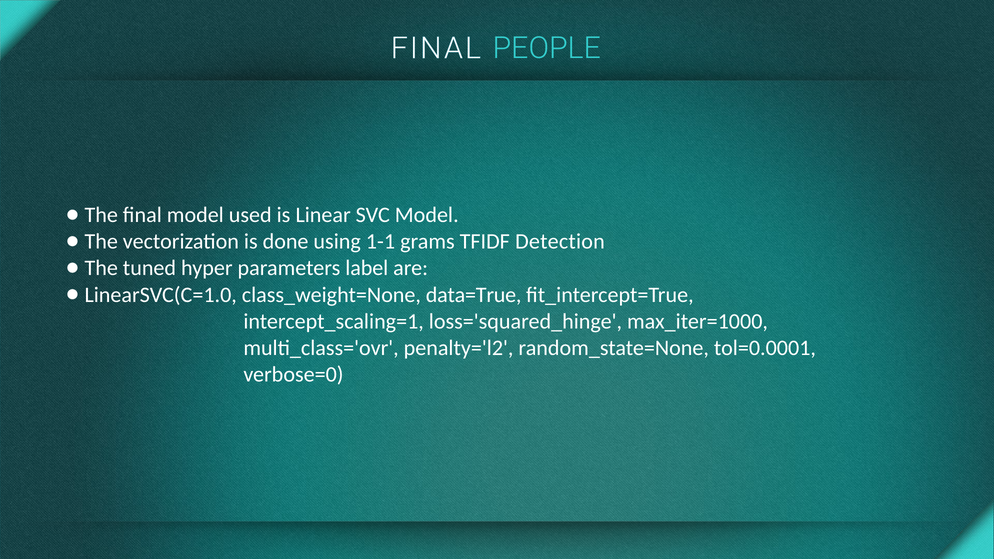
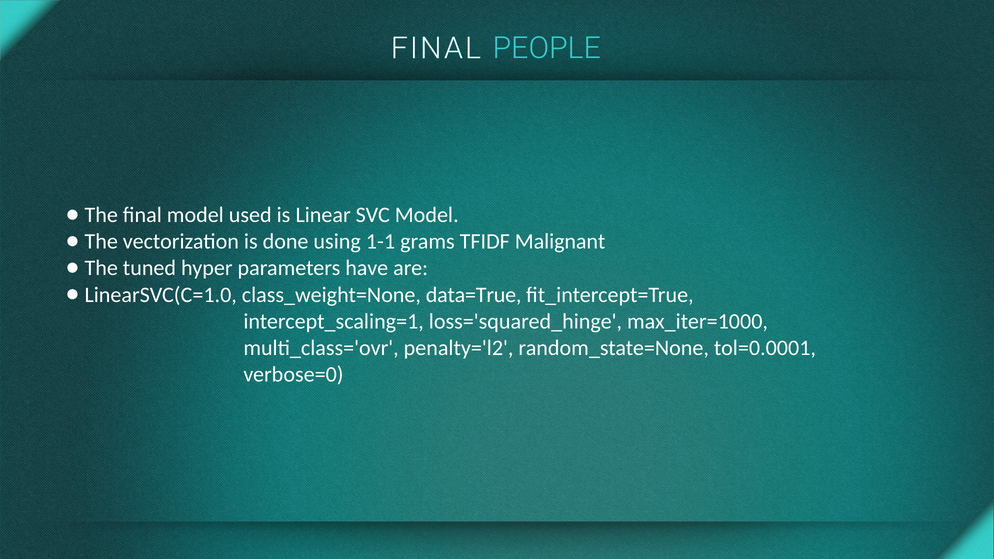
Detection: Detection -> Malignant
label: label -> have
